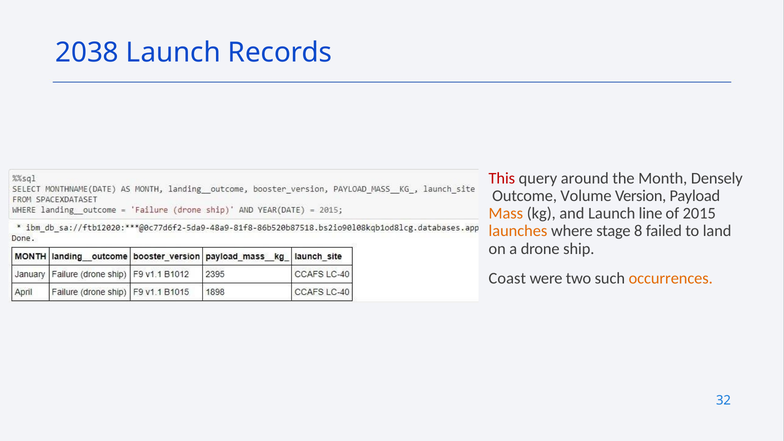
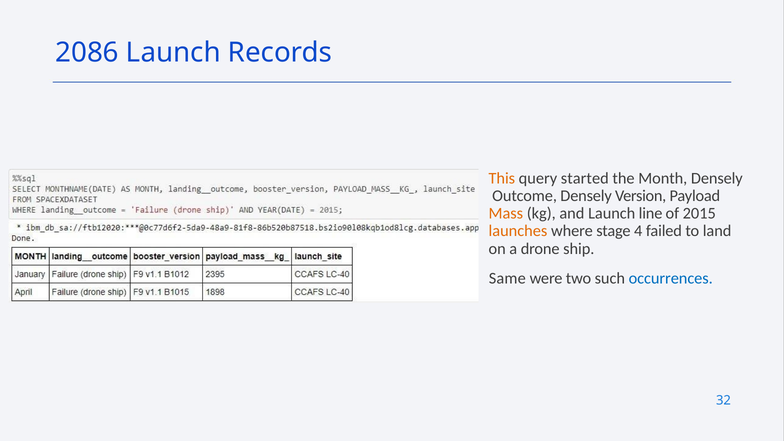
2038: 2038 -> 2086
This colour: red -> orange
around: around -> started
Outcome Volume: Volume -> Densely
8: 8 -> 4
Coast: Coast -> Same
occurrences colour: orange -> blue
